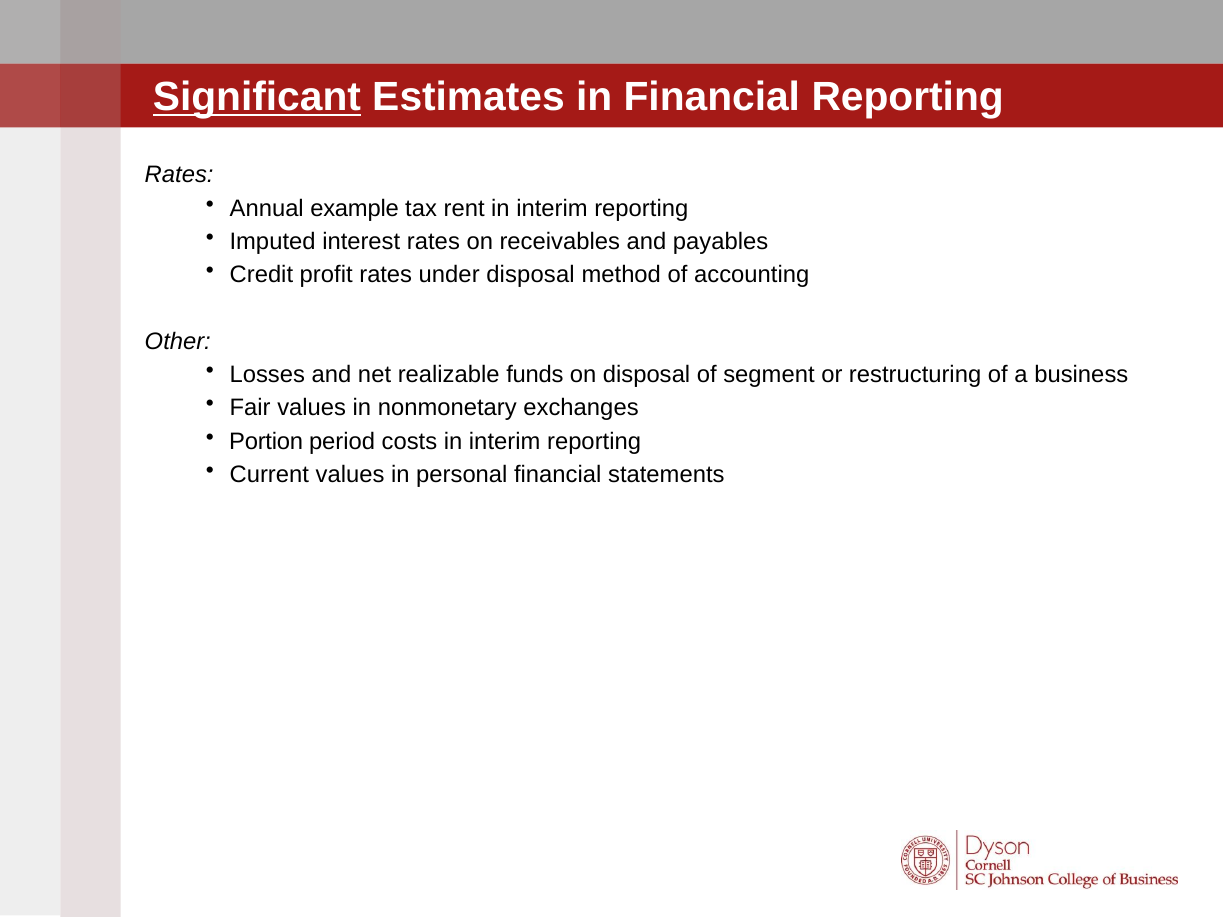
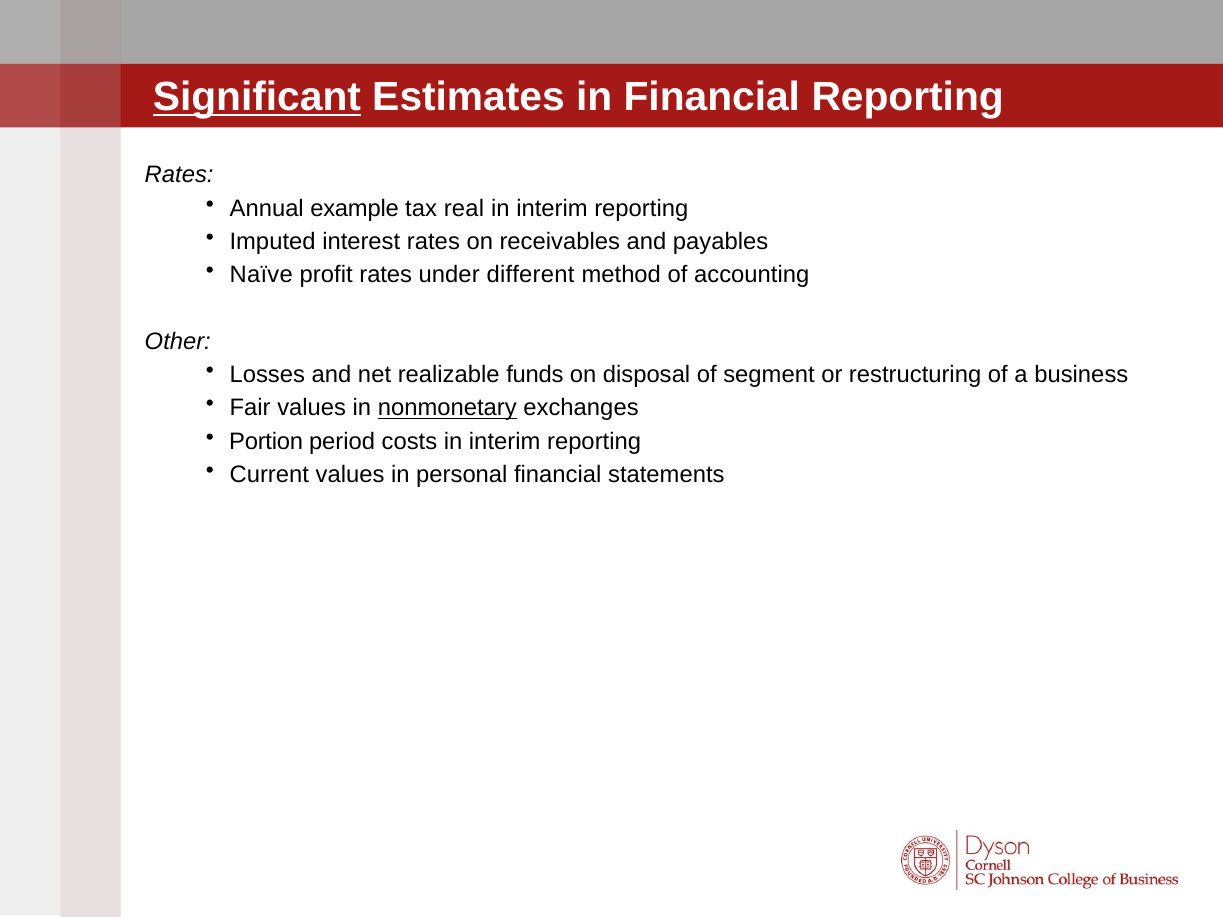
rent: rent -> real
Credit: Credit -> Naïve
under disposal: disposal -> different
nonmonetary underline: none -> present
